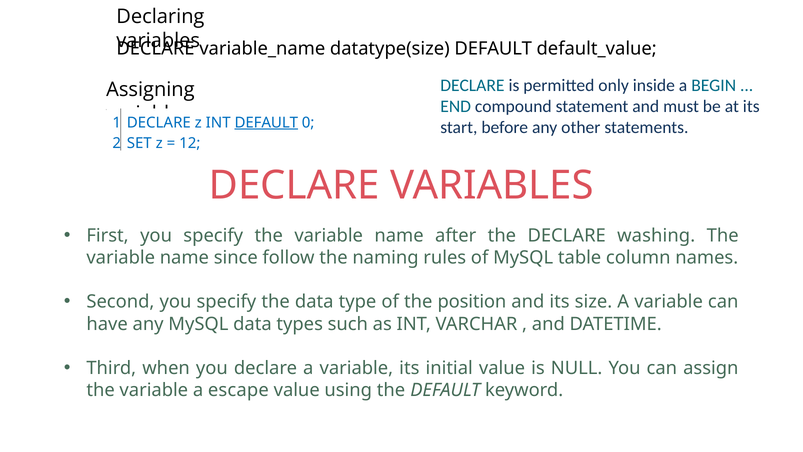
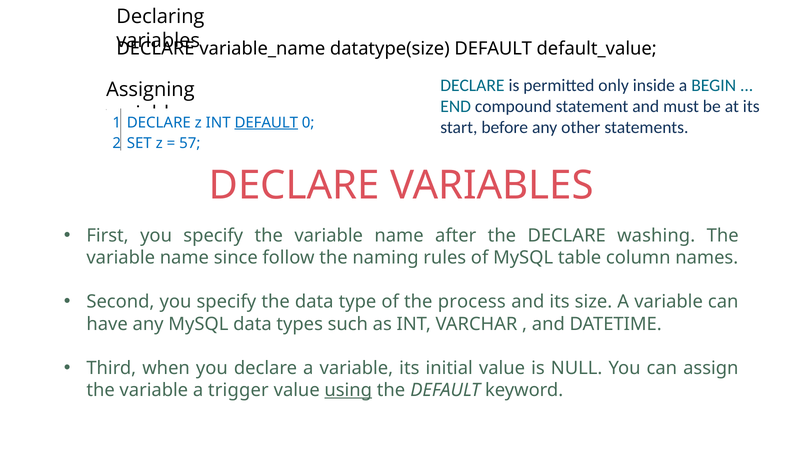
12: 12 -> 57
position: position -> process
escape: escape -> trigger
using underline: none -> present
